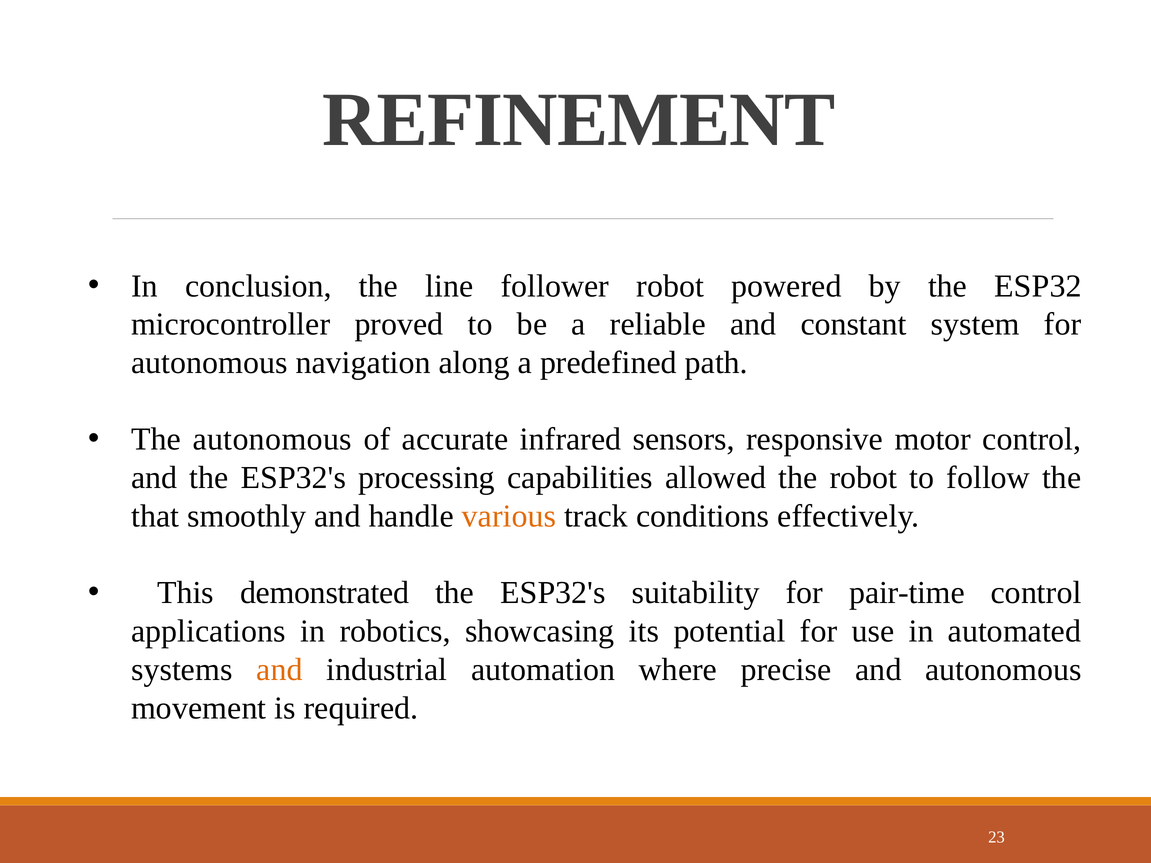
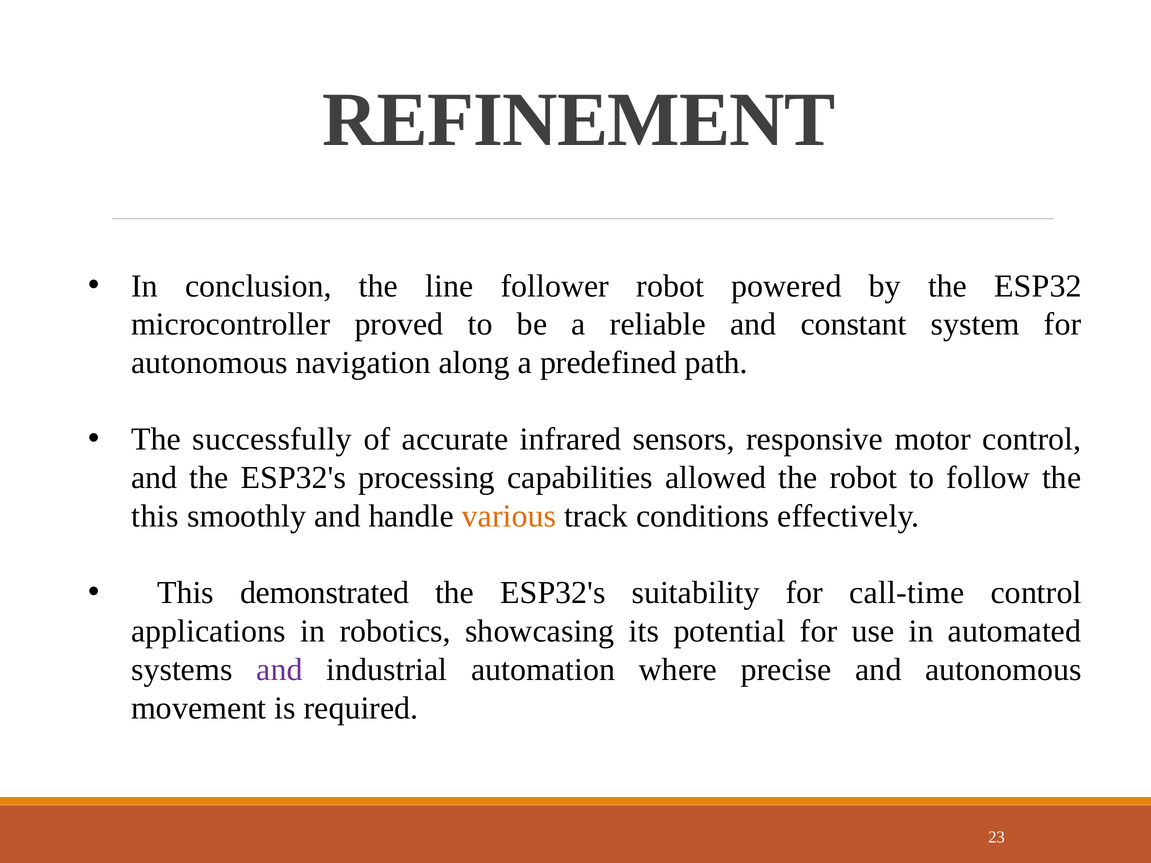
The autonomous: autonomous -> successfully
that at (155, 516): that -> this
pair-time: pair-time -> call-time
and at (279, 670) colour: orange -> purple
